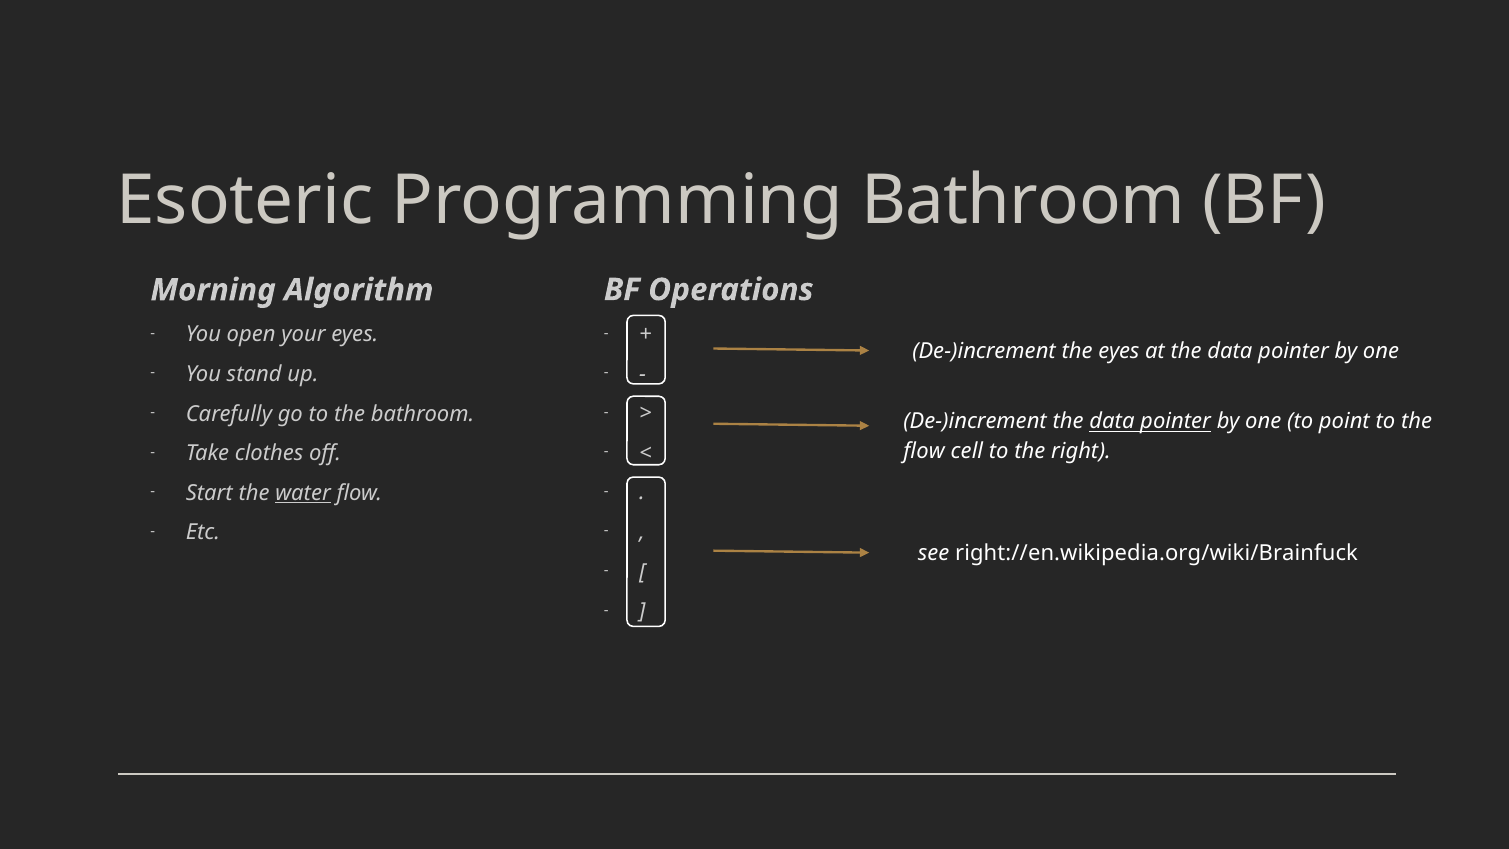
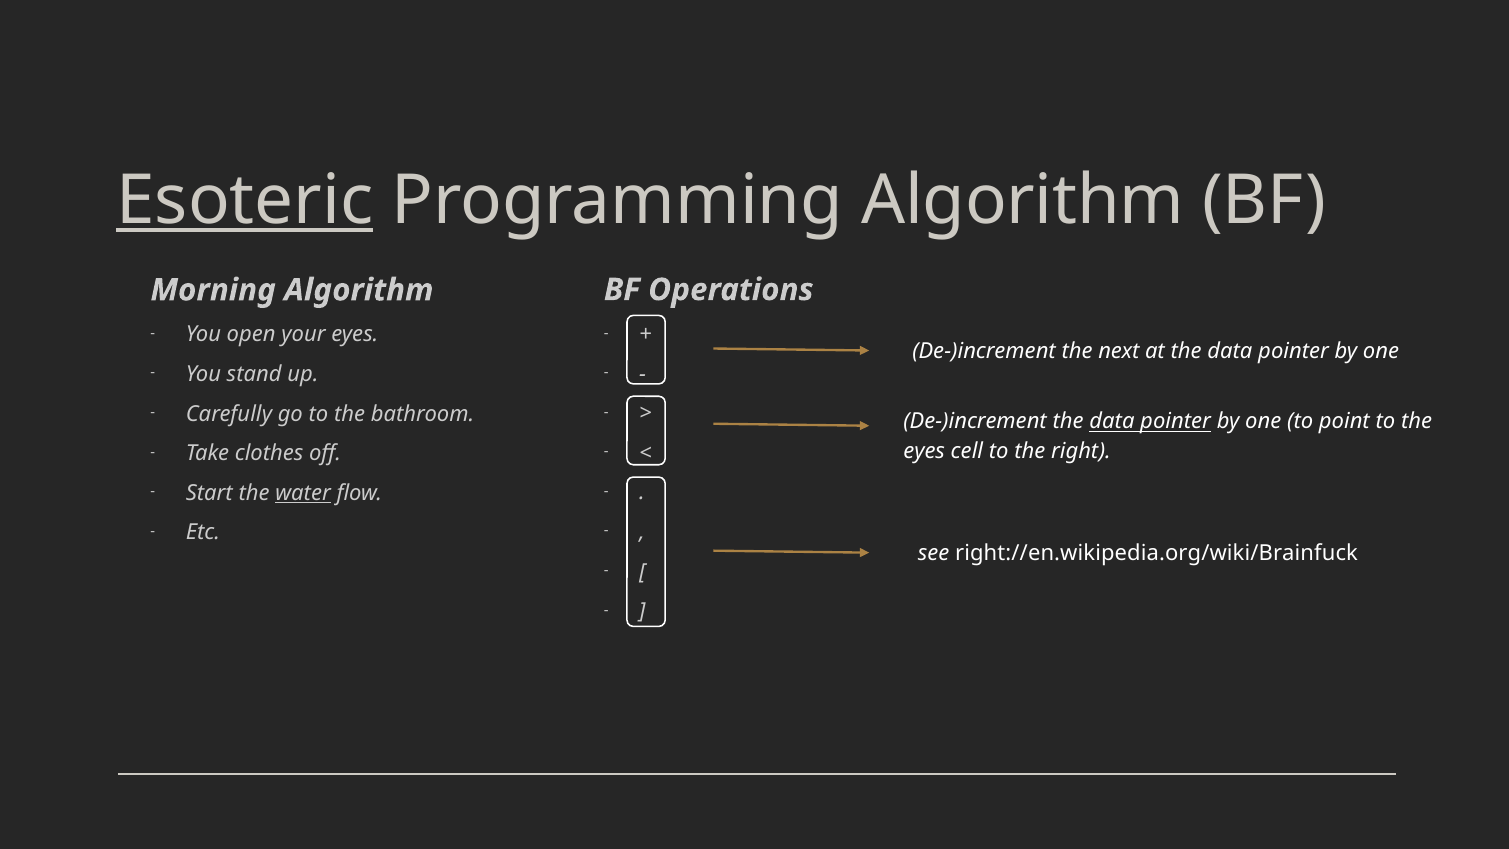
Esoteric underline: none -> present
Programming Bathroom: Bathroom -> Algorithm
the eyes: eyes -> next
flow at (924, 451): flow -> eyes
